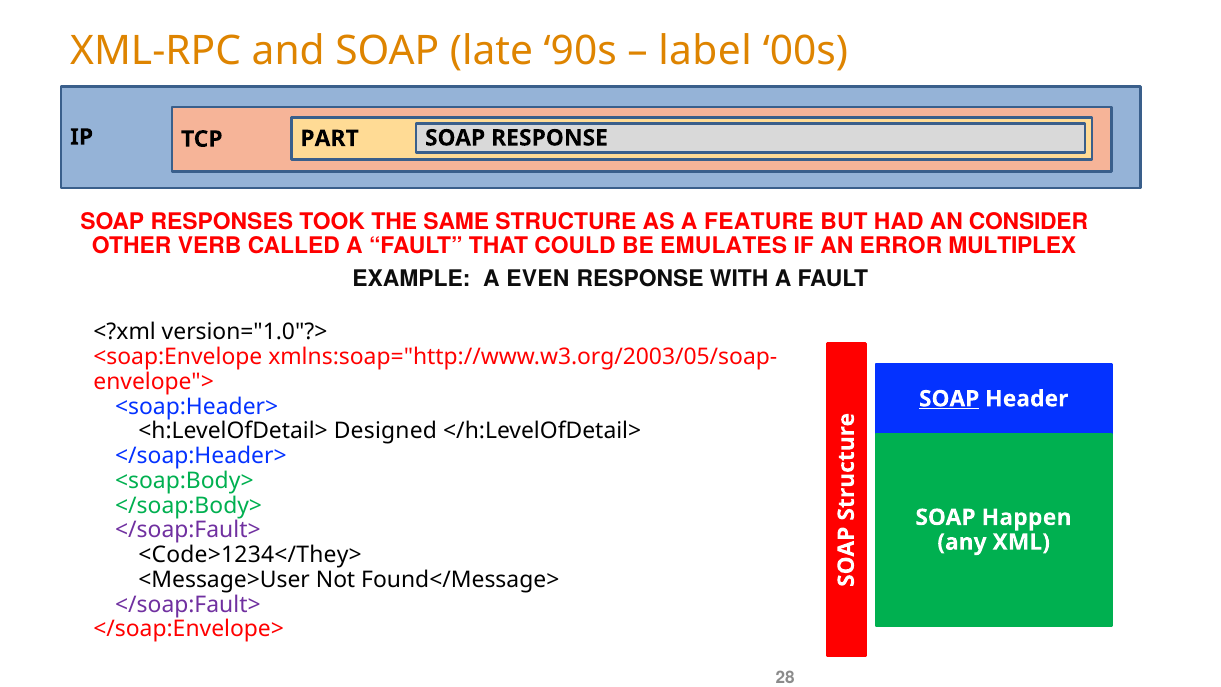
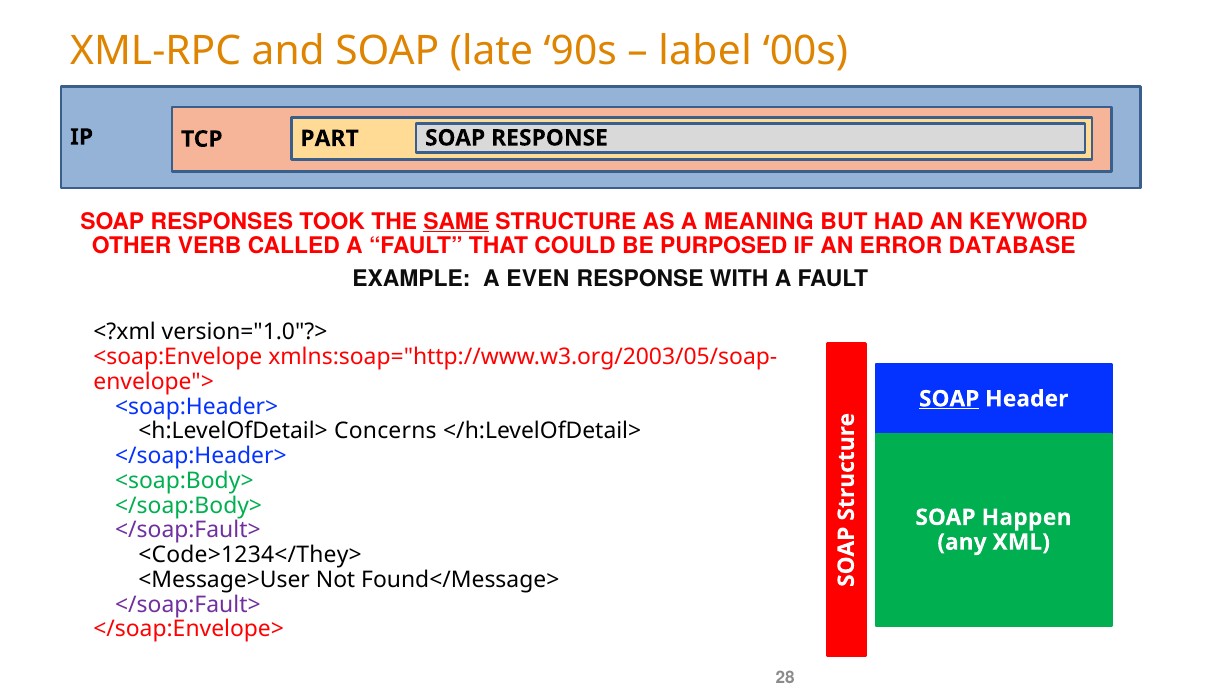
SAME underline: none -> present
FEATURE: FEATURE -> MEANING
CONSIDER: CONSIDER -> KEYWORD
EMULATES: EMULATES -> PURPOSED
MULTIPLEX: MULTIPLEX -> DATABASE
Designed: Designed -> Concerns
